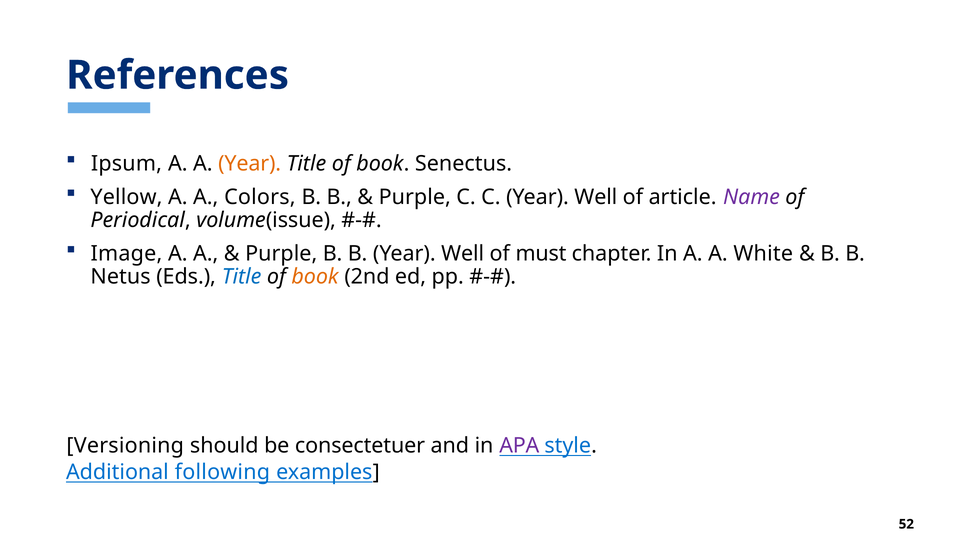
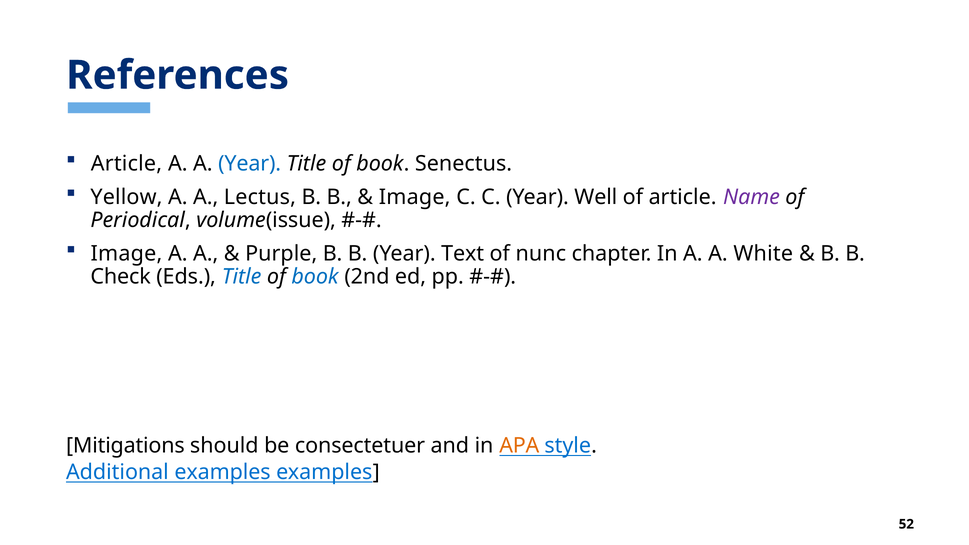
Ipsum at (126, 164): Ipsum -> Article
Year at (250, 164) colour: orange -> blue
Colors: Colors -> Lectus
Purple at (415, 197): Purple -> Image
B Year Well: Well -> Text
must: must -> nunc
Netus: Netus -> Check
book at (315, 277) colour: orange -> blue
Versioning: Versioning -> Mitigations
APA colour: purple -> orange
Additional following: following -> examples
